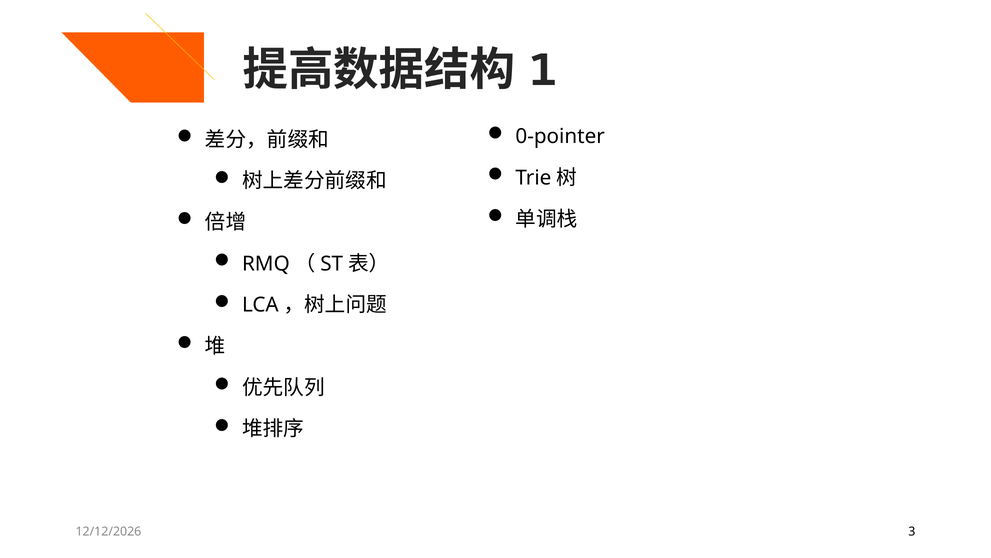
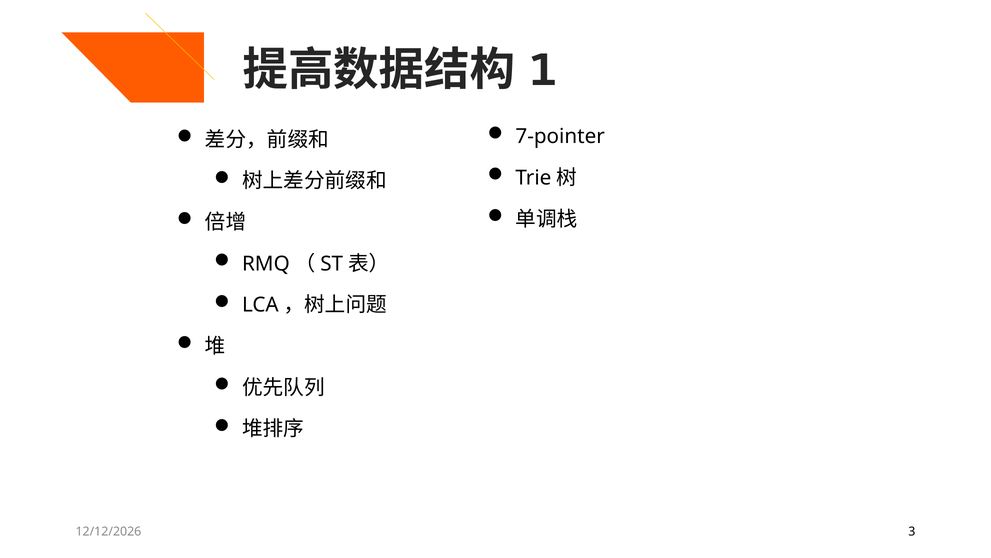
0-pointer: 0-pointer -> 7-pointer
